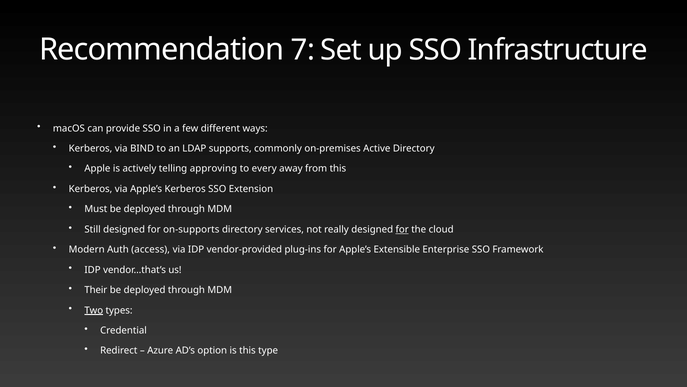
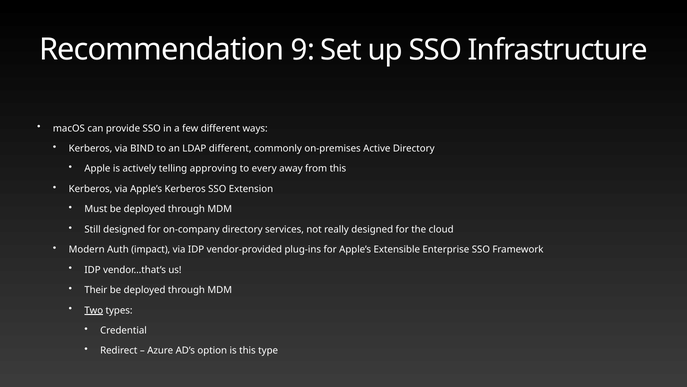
7: 7 -> 9
LDAP supports: supports -> different
on-supports: on-supports -> on-company
for at (402, 229) underline: present -> none
access: access -> impact
